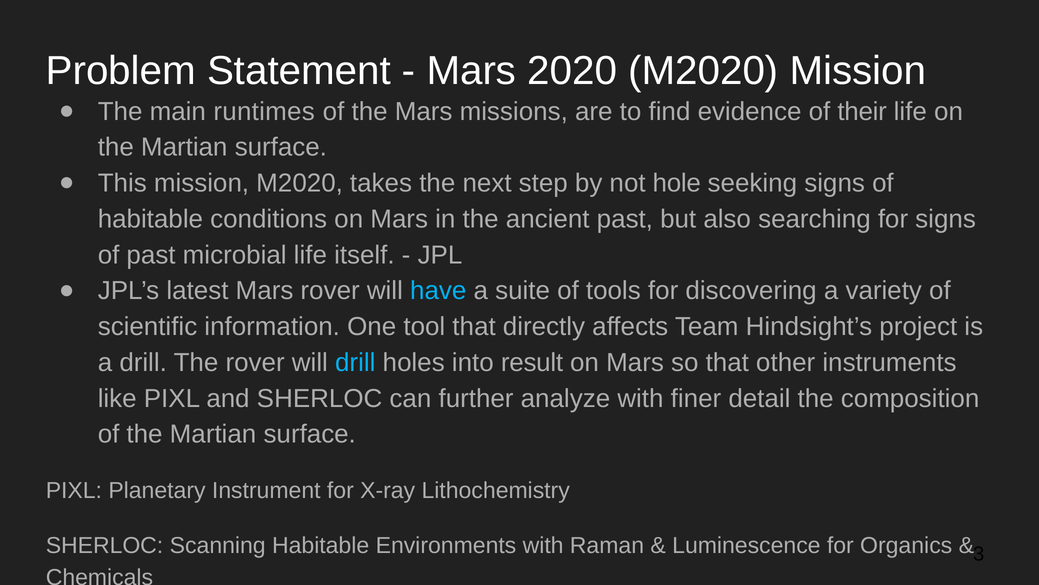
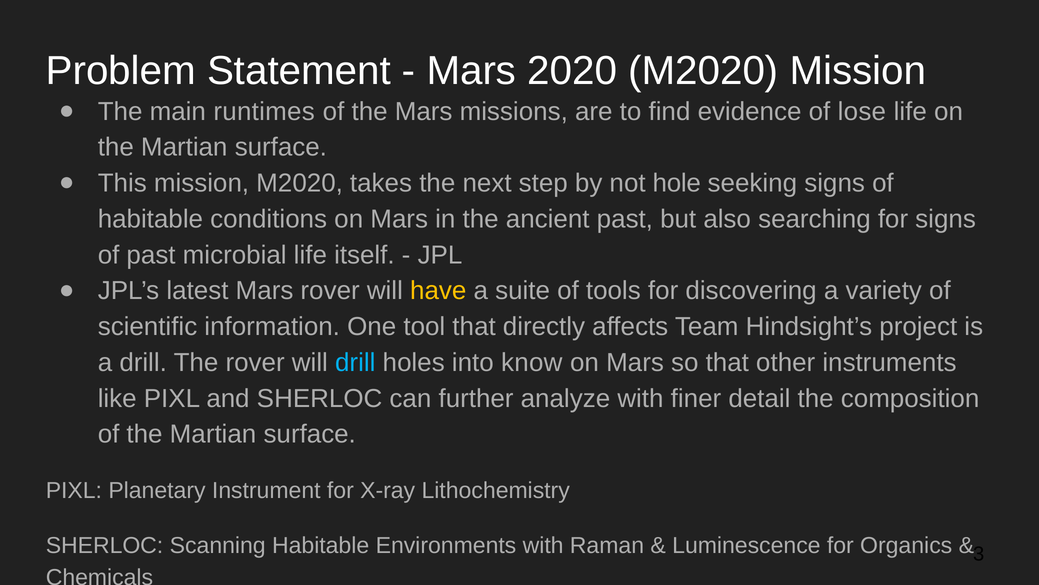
their: their -> lose
have colour: light blue -> yellow
result: result -> know
